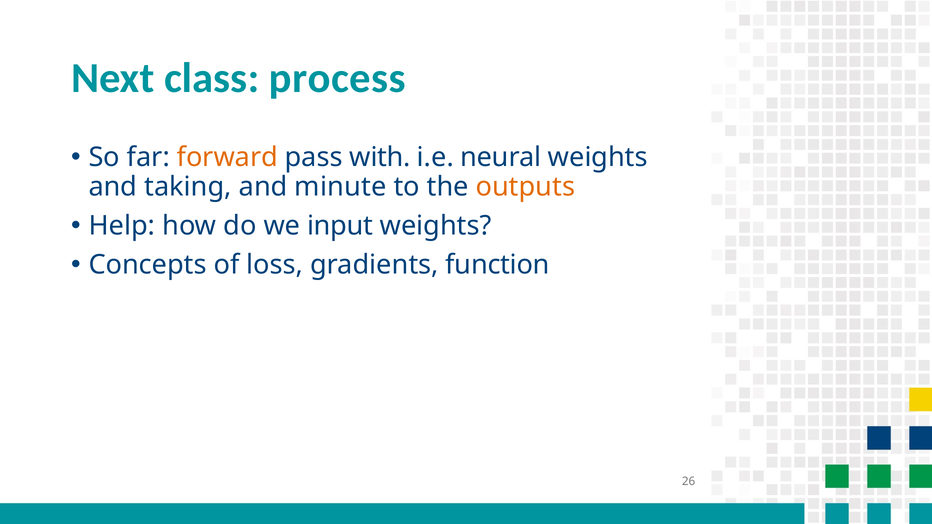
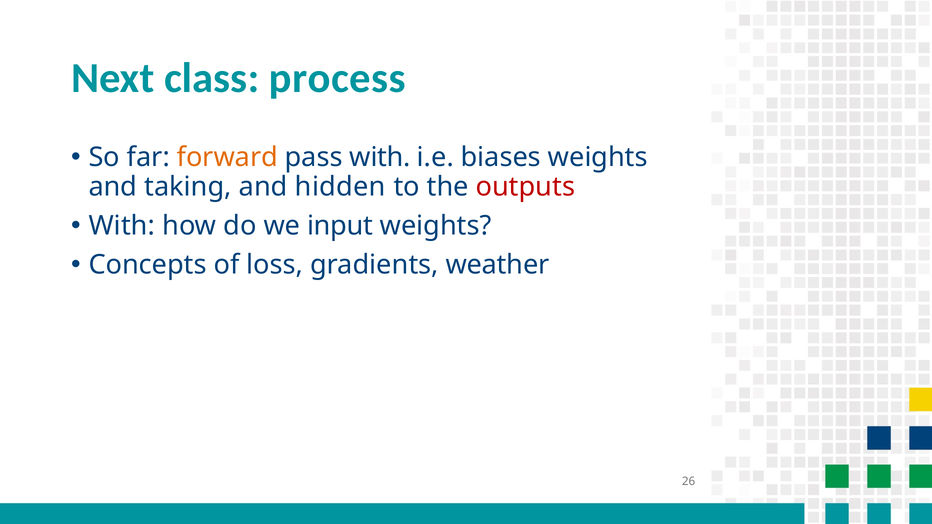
neural: neural -> biases
minute: minute -> hidden
outputs colour: orange -> red
Help at (122, 226): Help -> With
function: function -> weather
